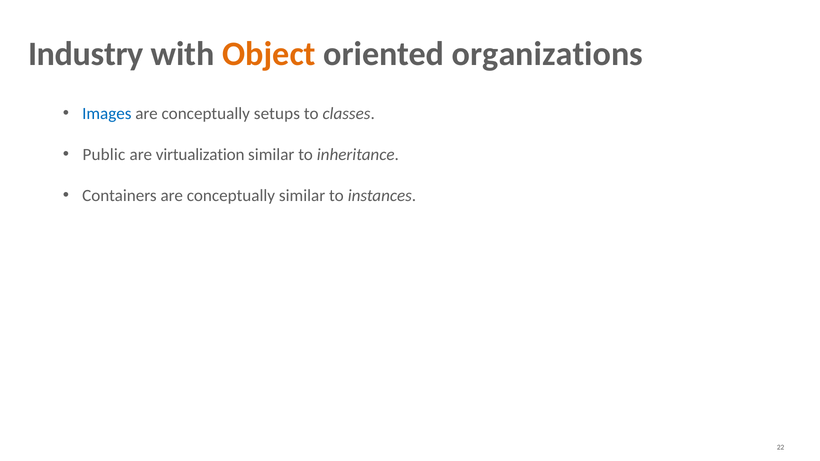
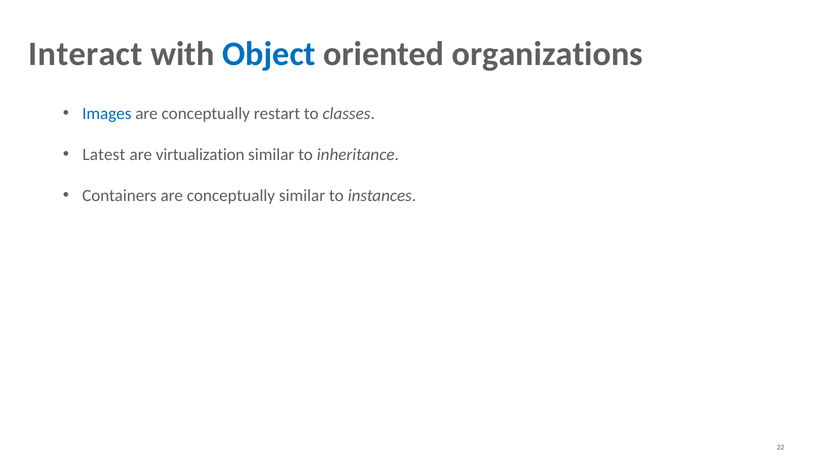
Industry: Industry -> Interact
Object colour: orange -> blue
setups: setups -> restart
Public: Public -> Latest
